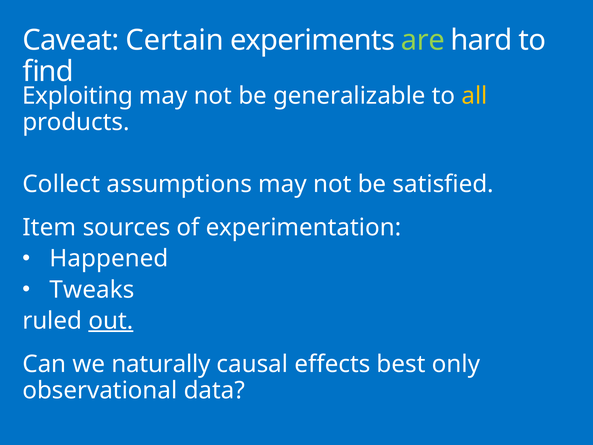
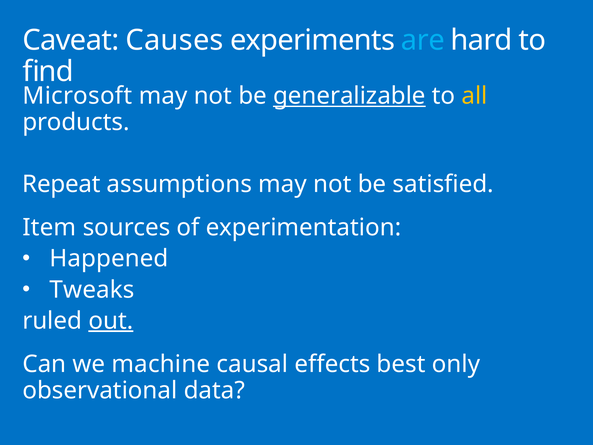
Certain: Certain -> Causes
are colour: light green -> light blue
Exploiting: Exploiting -> Microsoft
generalizable underline: none -> present
Collect: Collect -> Repeat
naturally: naturally -> machine
